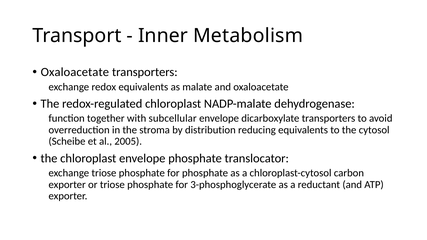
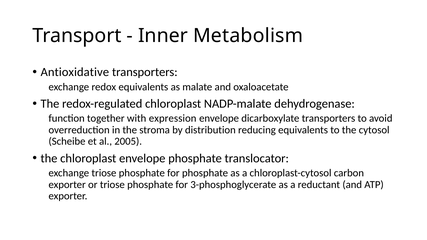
Oxaloacetate at (75, 72): Oxaloacetate -> Antioxidative
subcellular: subcellular -> expression
